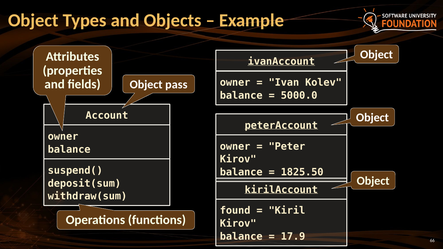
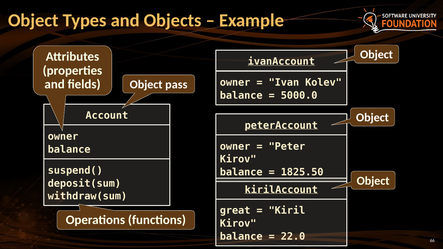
found: found -> great
17.9: 17.9 -> 22.0
